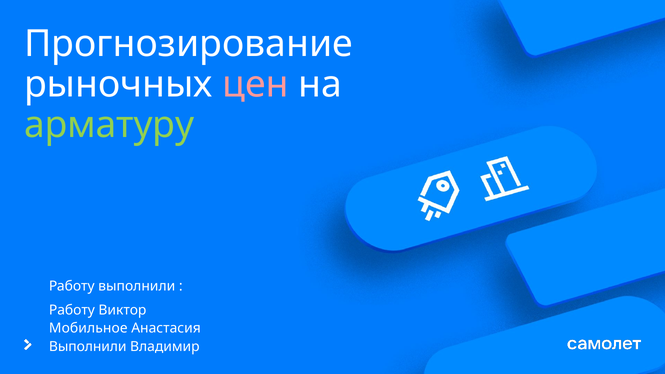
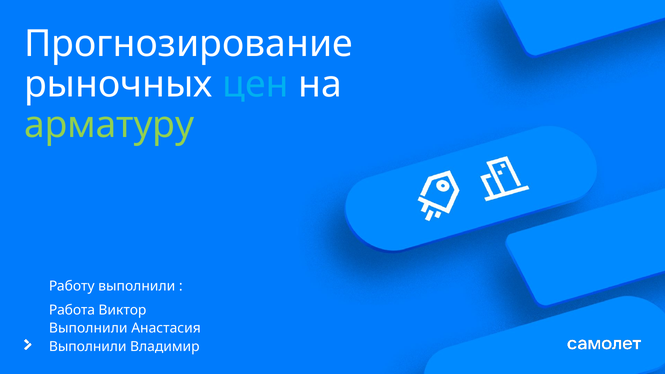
цен colour: pink -> light blue
Работу at (72, 310): Работу -> Работа
Мобильное at (88, 328): Мобильное -> Выполнили
